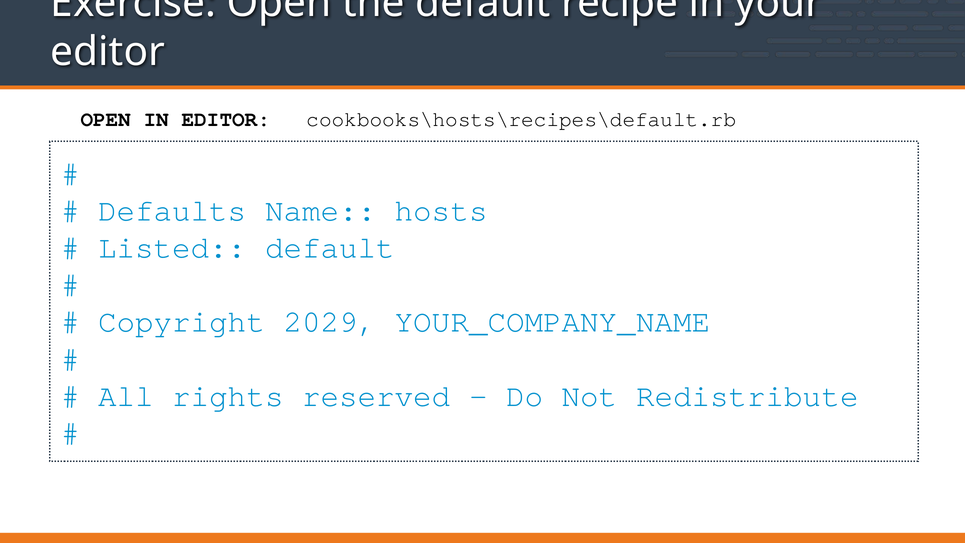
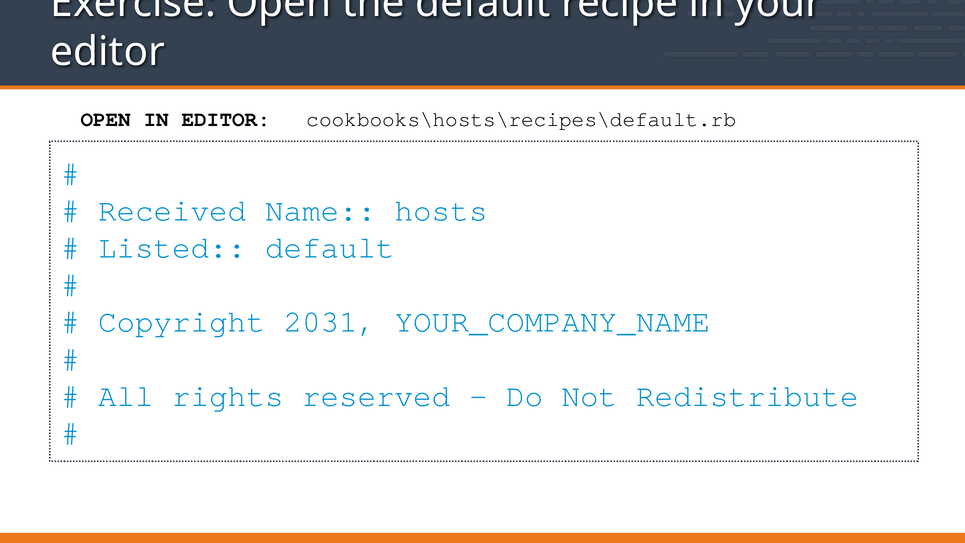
Defaults: Defaults -> Received
2029: 2029 -> 2031
